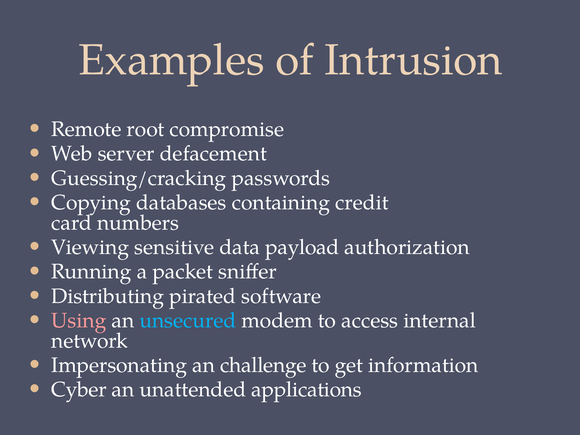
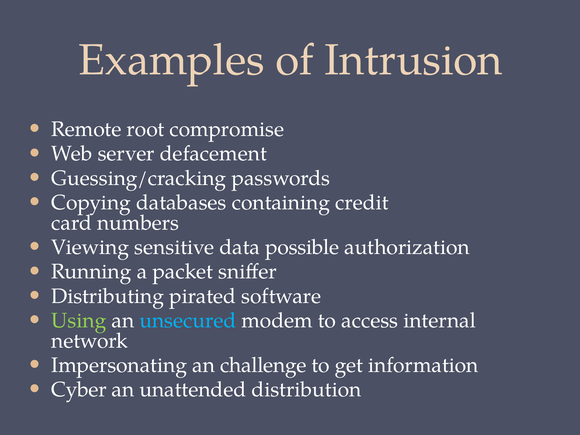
payload: payload -> possible
Using colour: pink -> light green
applications: applications -> distribution
